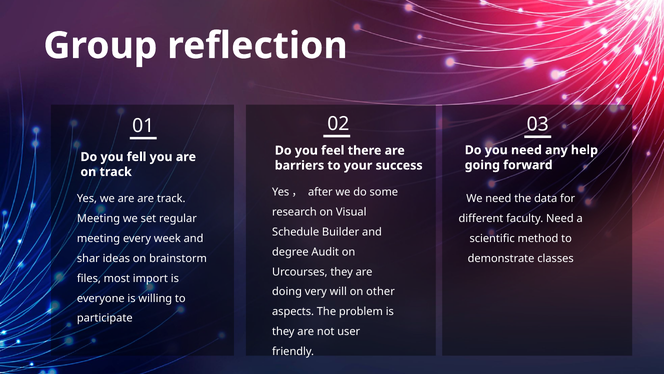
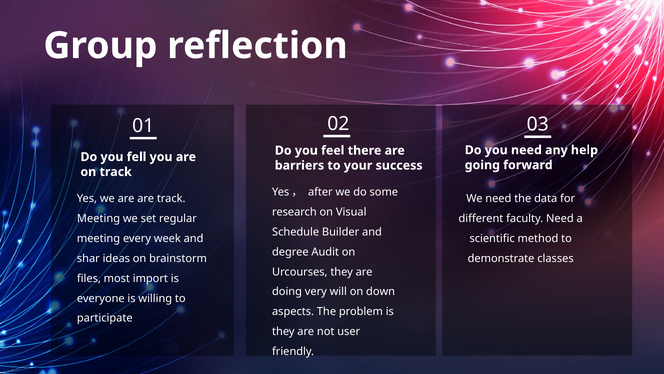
other: other -> down
